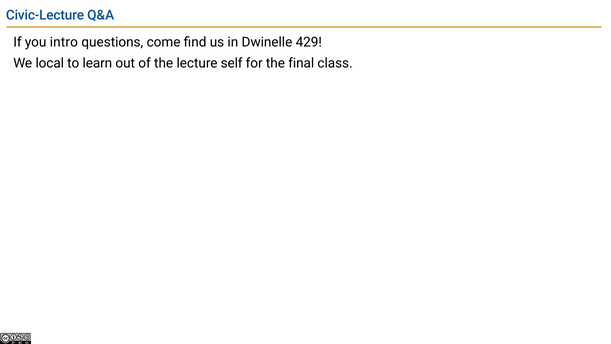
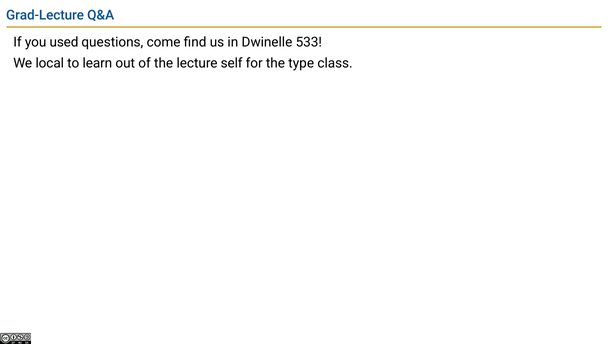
Civic-Lecture: Civic-Lecture -> Grad-Lecture
intro: intro -> used
429: 429 -> 533
final: final -> type
